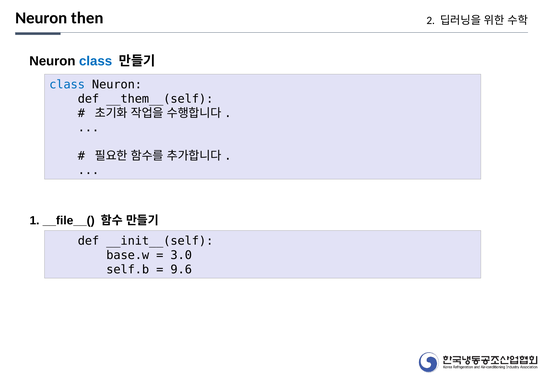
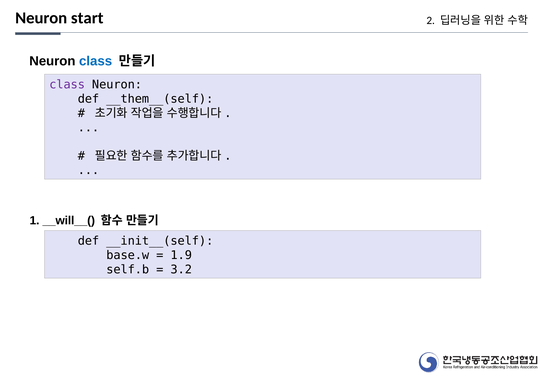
then: then -> start
class at (67, 85) colour: blue -> purple
__file__(: __file__( -> __will__(
3.0: 3.0 -> 1.9
9.6: 9.6 -> 3.2
